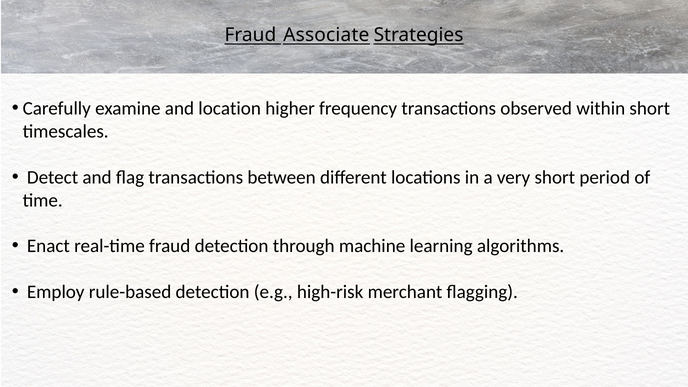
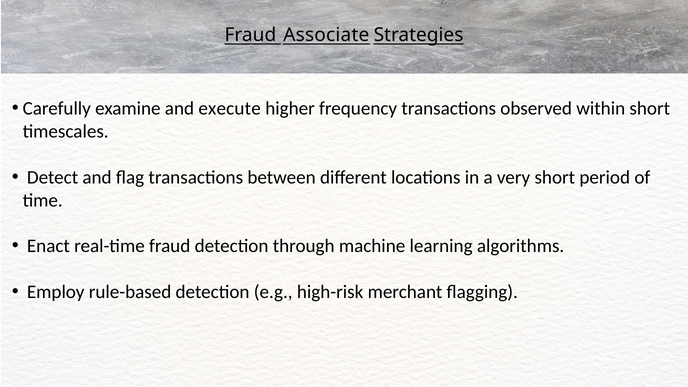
location: location -> execute
